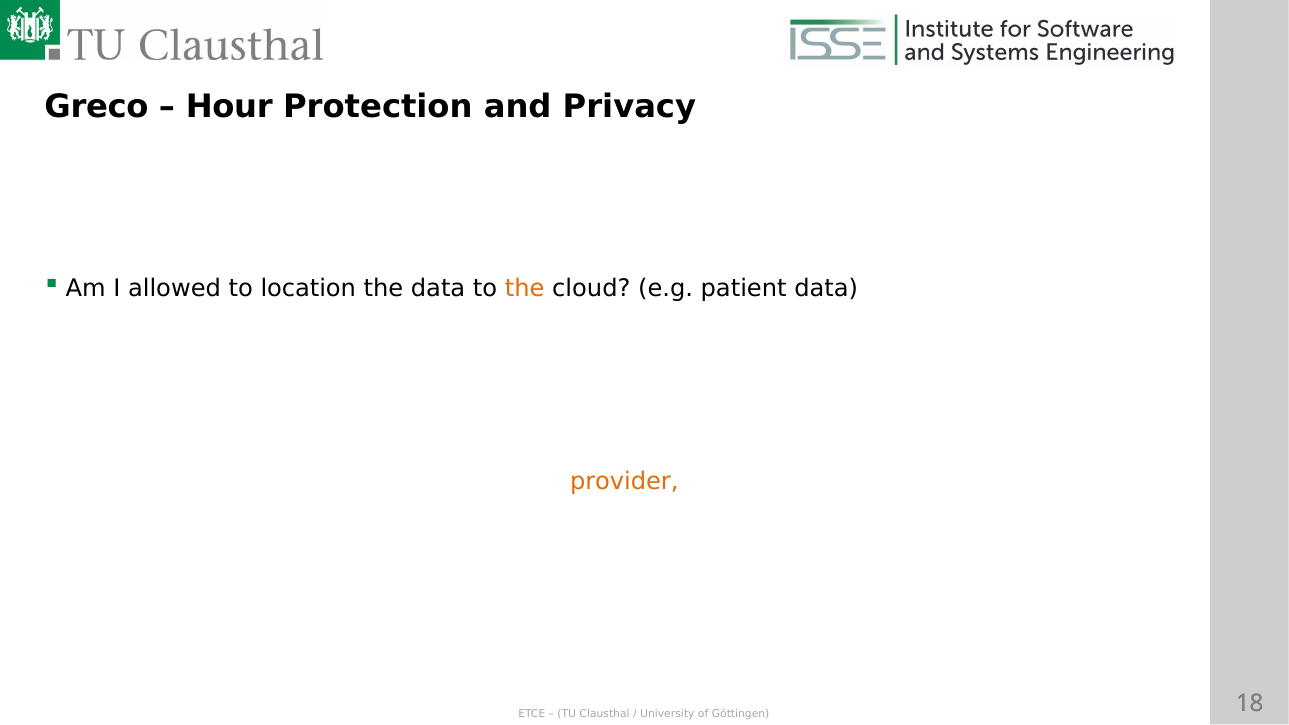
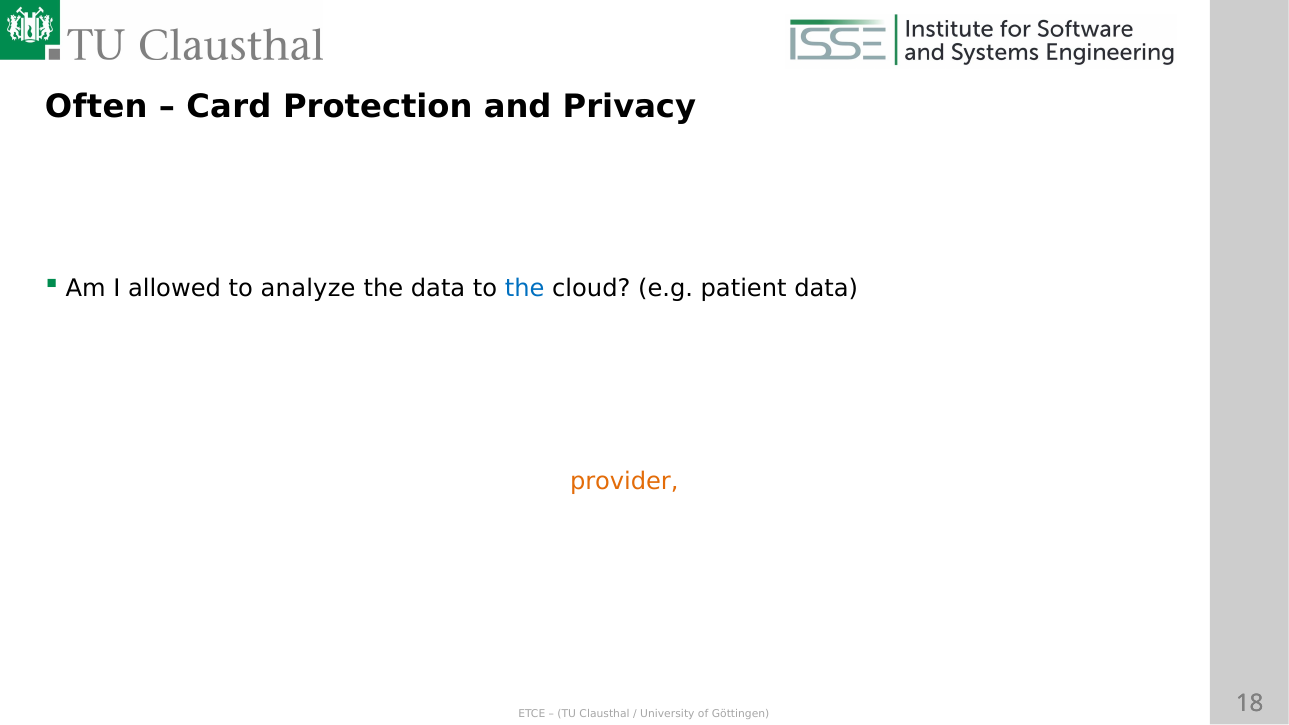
Greco: Greco -> Often
Hour at (229, 107): Hour -> Card
location: location -> analyze
the at (525, 288) colour: orange -> blue
